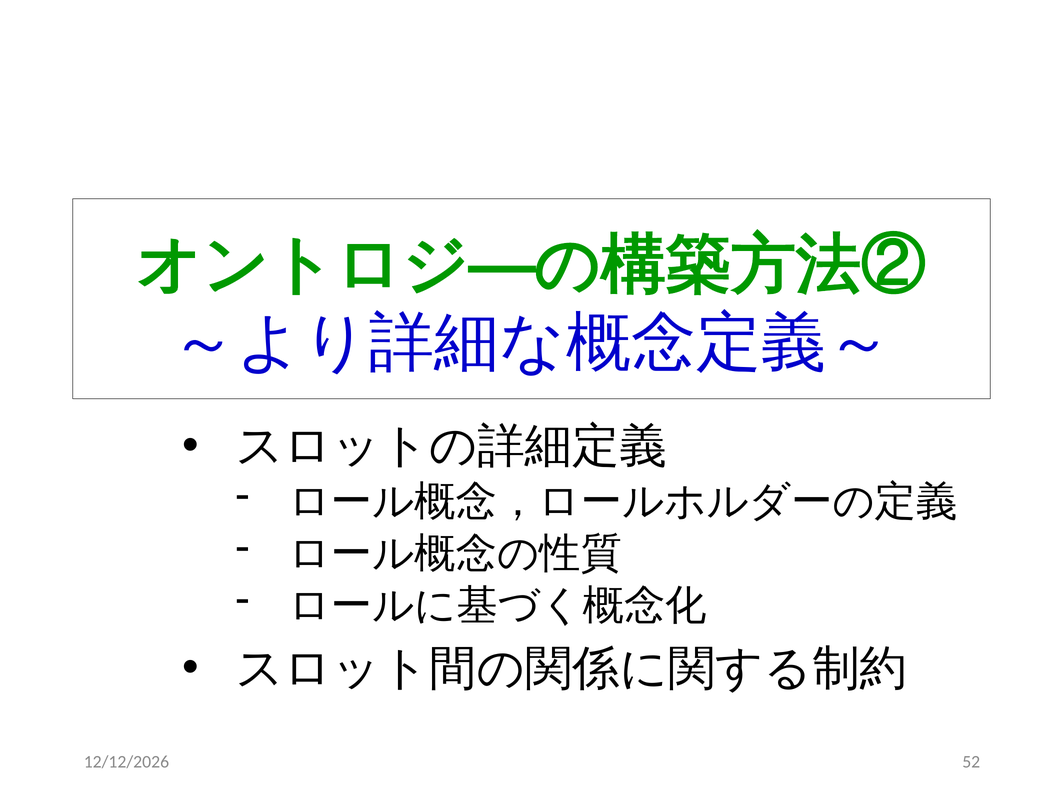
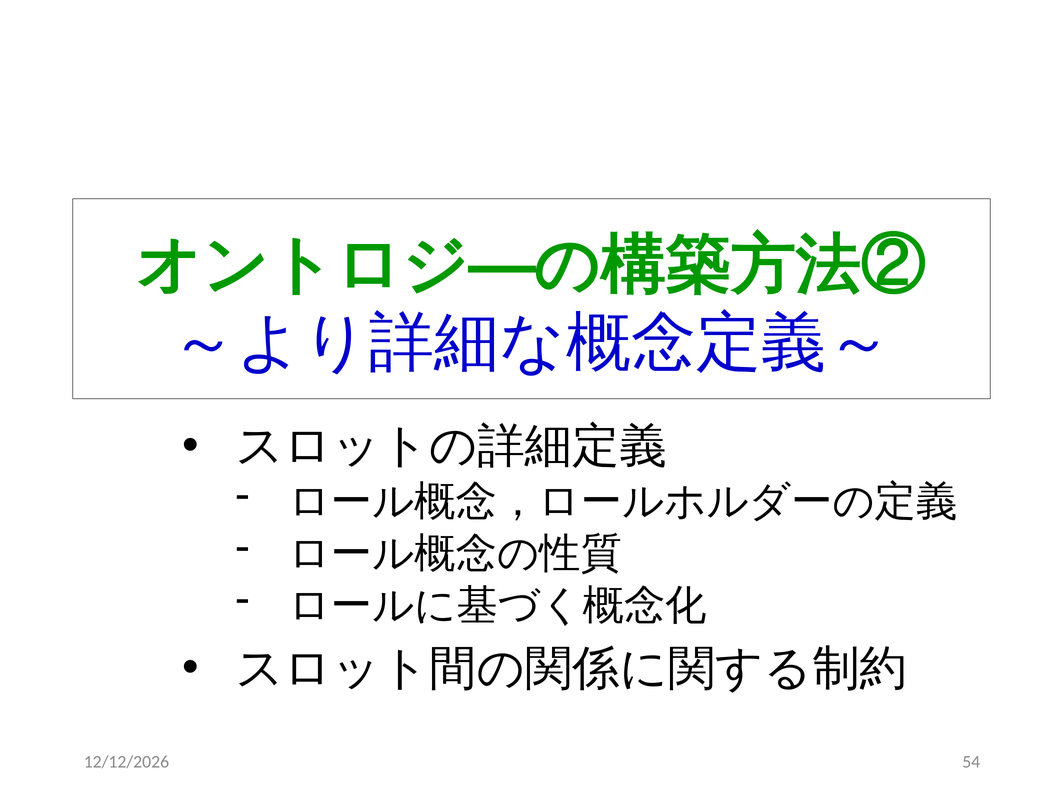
52: 52 -> 54
